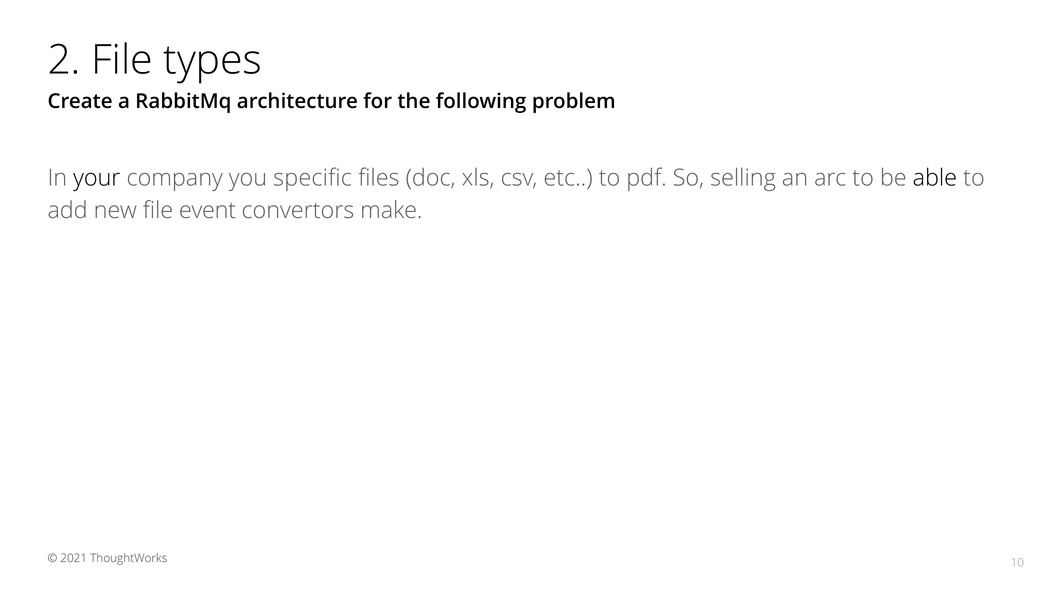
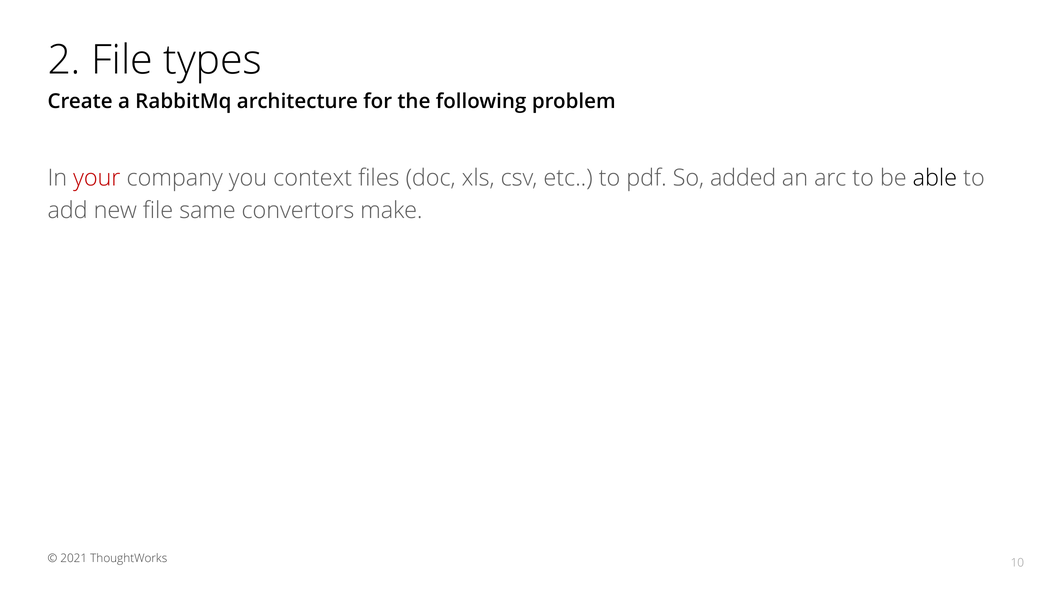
your colour: black -> red
specific: specific -> context
selling: selling -> added
event: event -> same
